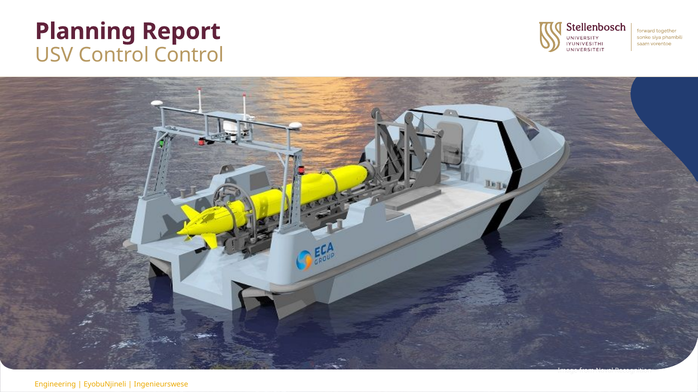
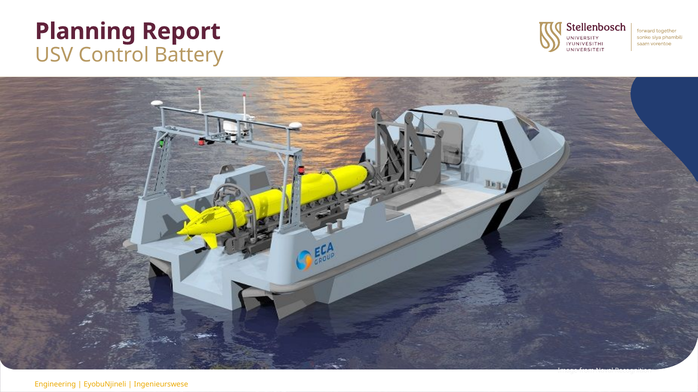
Control Control: Control -> Battery
